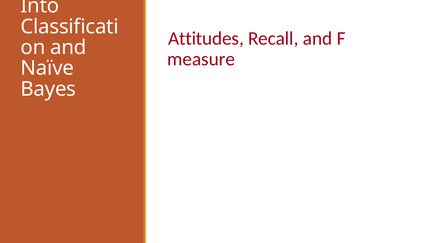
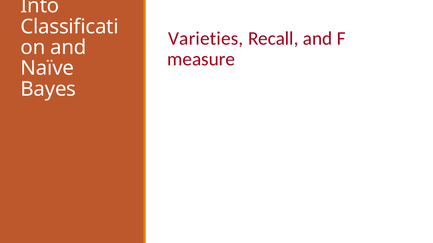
Attitudes: Attitudes -> Varieties
